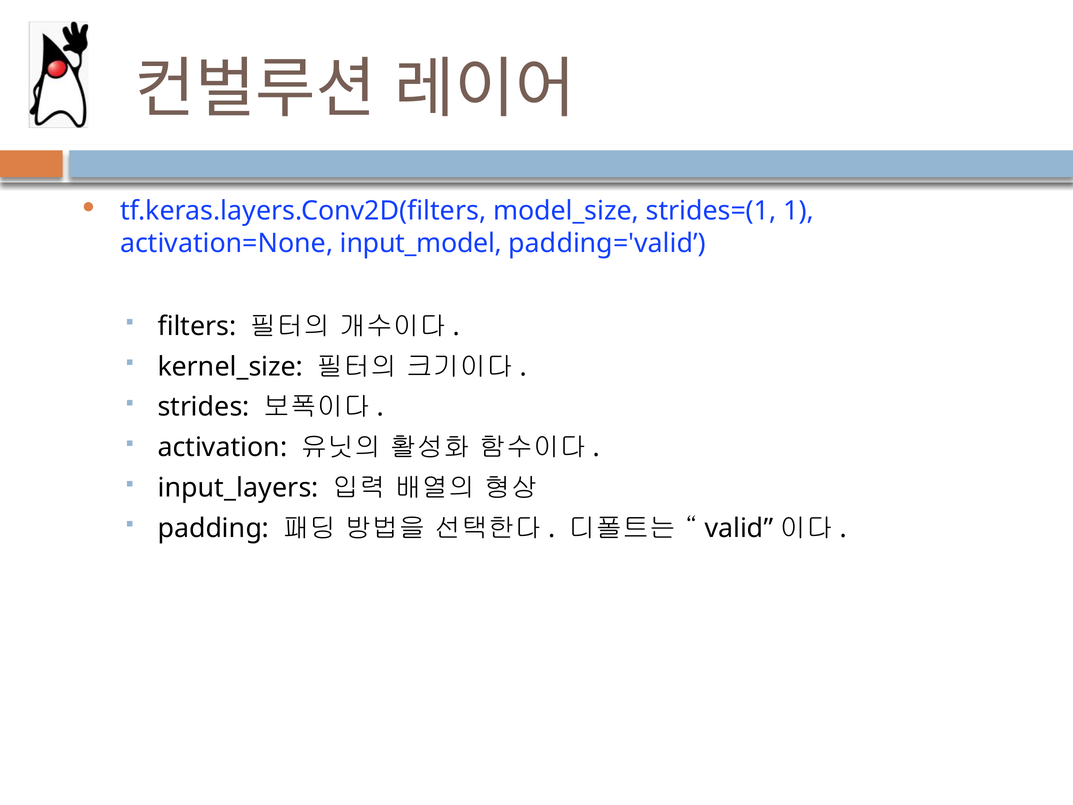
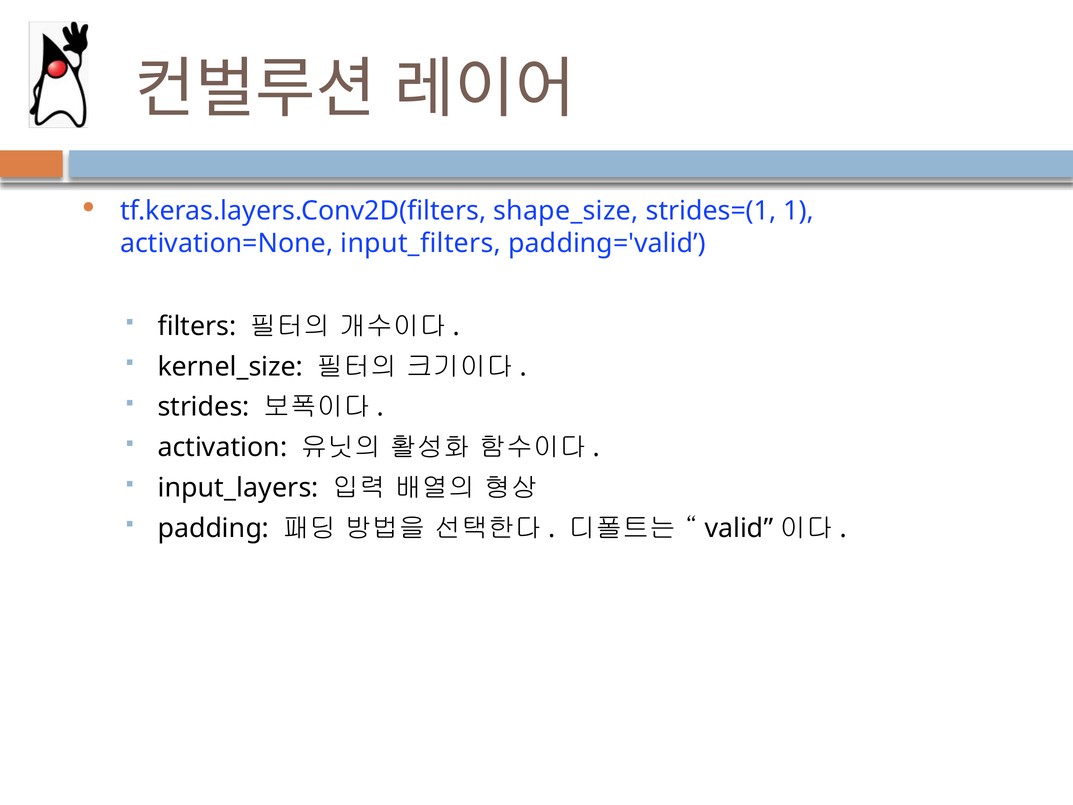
model_size: model_size -> shape_size
input_model: input_model -> input_filters
